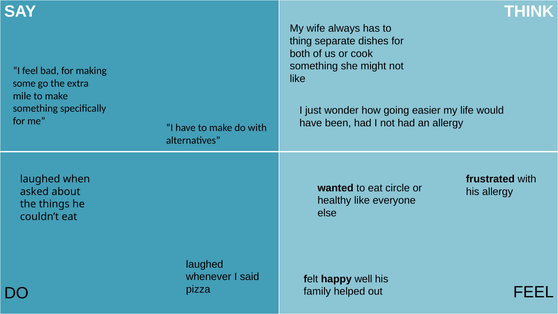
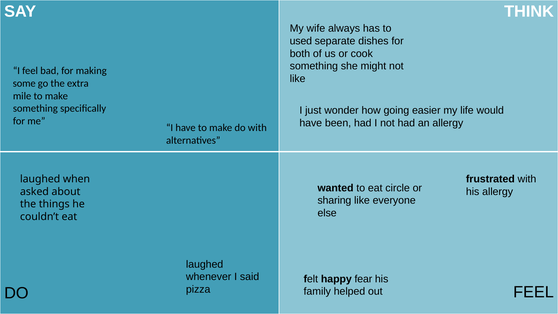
thing: thing -> used
healthy: healthy -> sharing
well: well -> fear
